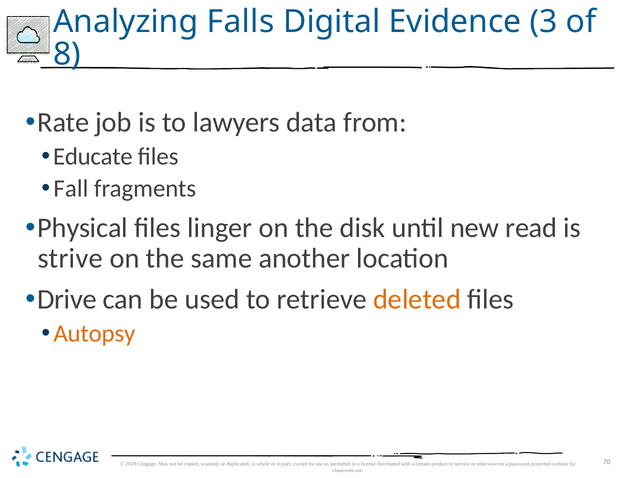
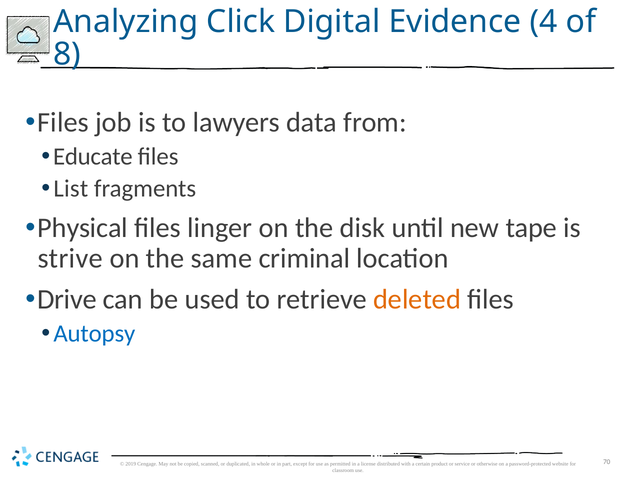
Falls: Falls -> Click
3: 3 -> 4
Rate at (63, 122): Rate -> Files
Fall: Fall -> List
read: read -> tape
another: another -> criminal
Autopsy colour: orange -> blue
